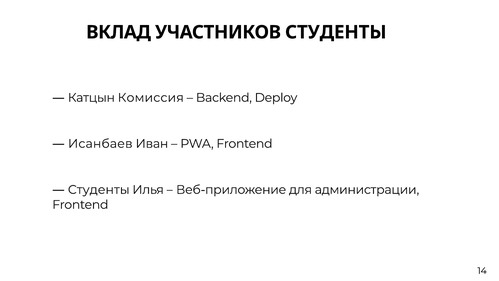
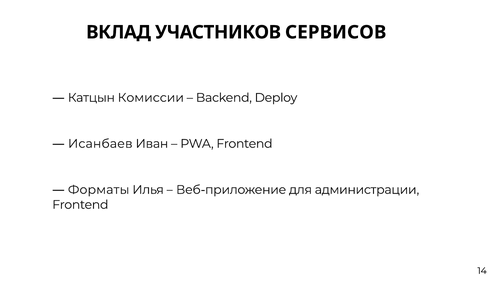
УЧАСТНИКОВ СТУДЕНТЫ: СТУДЕНТЫ -> СЕРВИСОВ
Комиссия: Комиссия -> Комиссии
Студенты at (99, 189): Студенты -> Форматы
